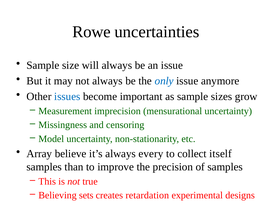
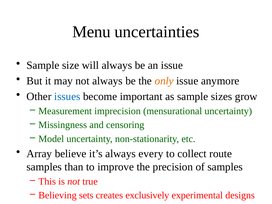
Rowe: Rowe -> Menu
only colour: blue -> orange
itself: itself -> route
retardation: retardation -> exclusively
